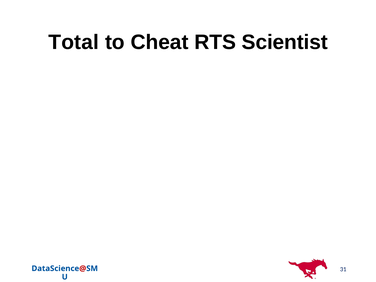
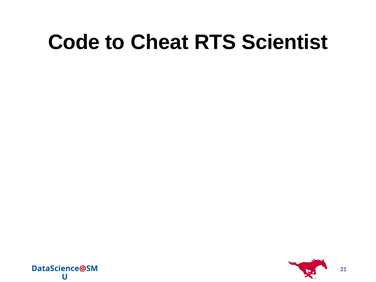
Total: Total -> Code
